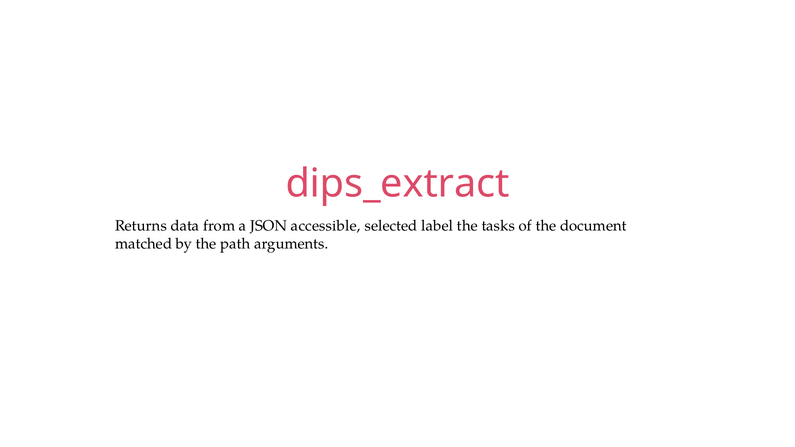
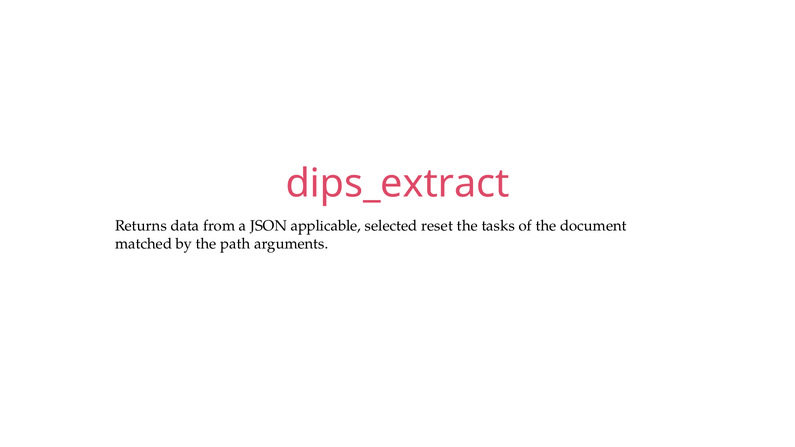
accessible: accessible -> applicable
label: label -> reset
